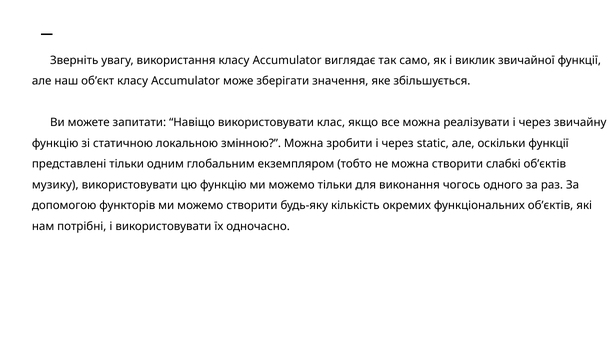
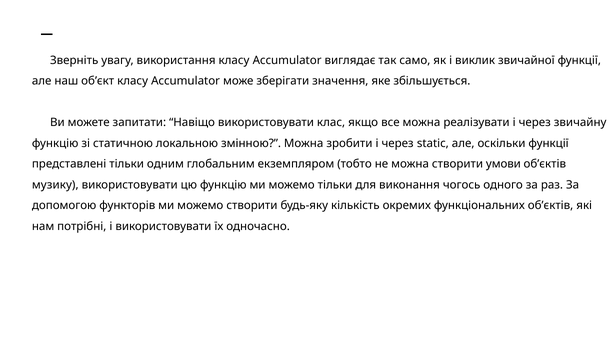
слабкі: слабкі -> умови
